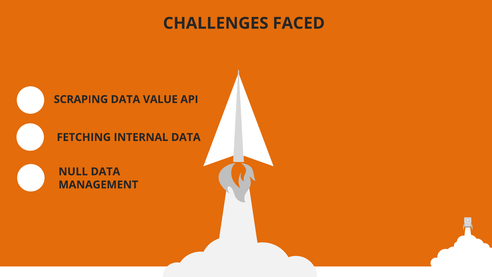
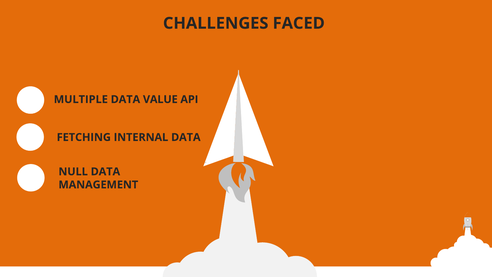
SCRAPING: SCRAPING -> MULTIPLE
